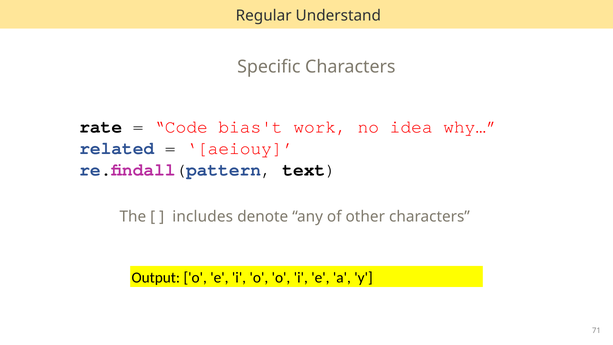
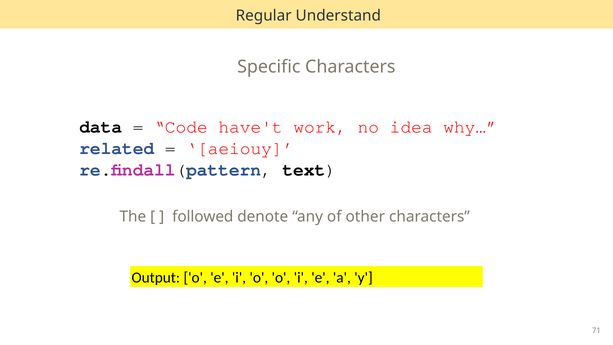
rate: rate -> data
bias't: bias't -> have't
includes: includes -> followed
